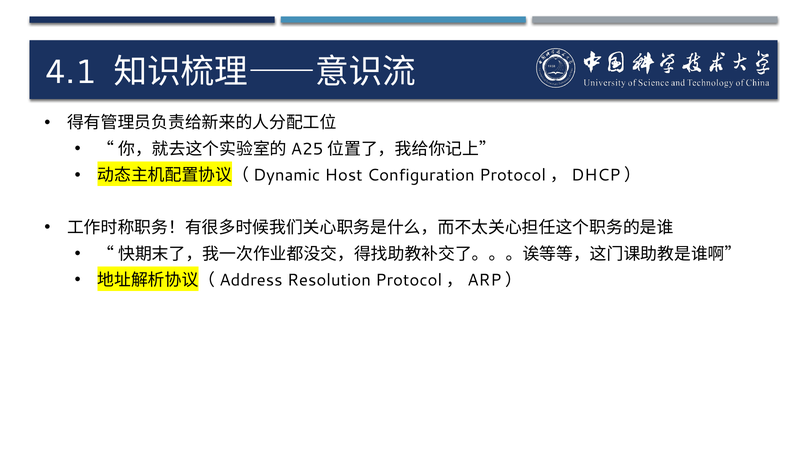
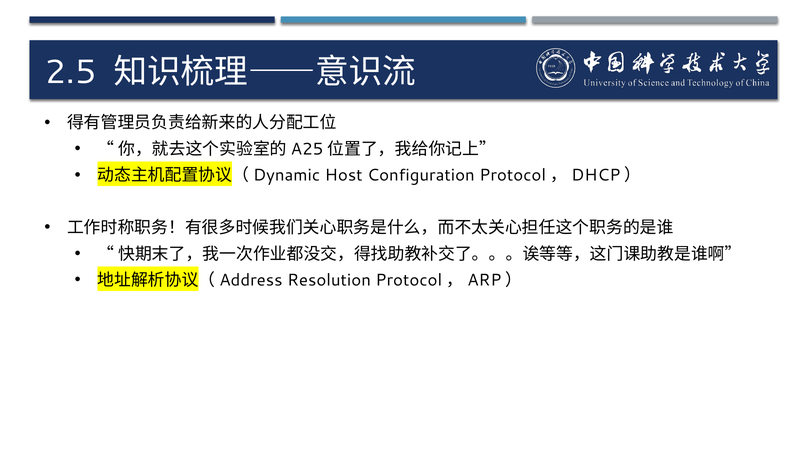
4.1: 4.1 -> 2.5
